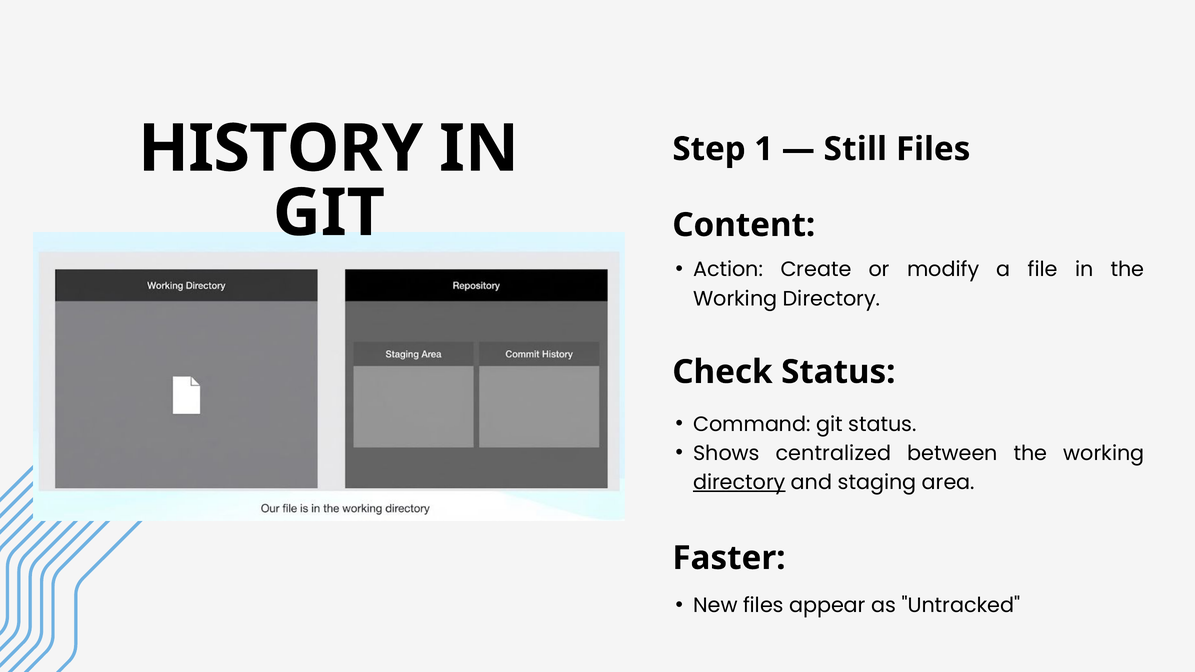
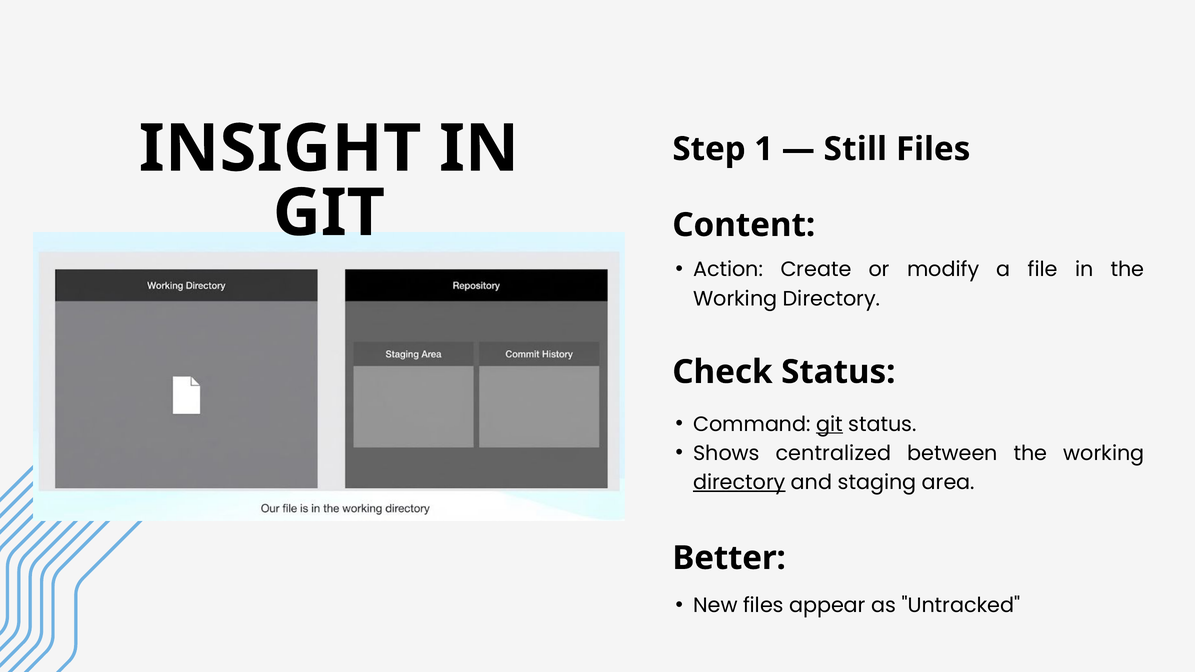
HISTORY: HISTORY -> INSIGHT
git at (829, 424) underline: none -> present
Faster: Faster -> Better
